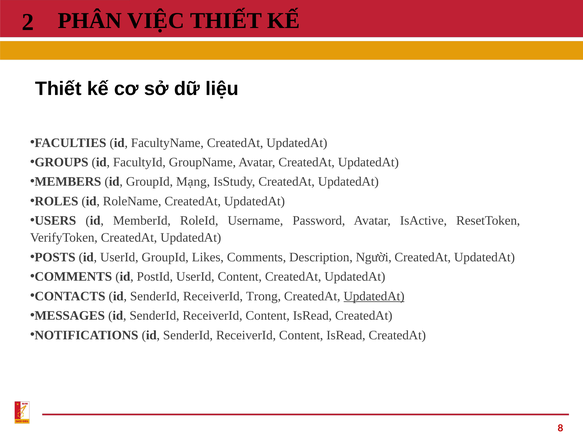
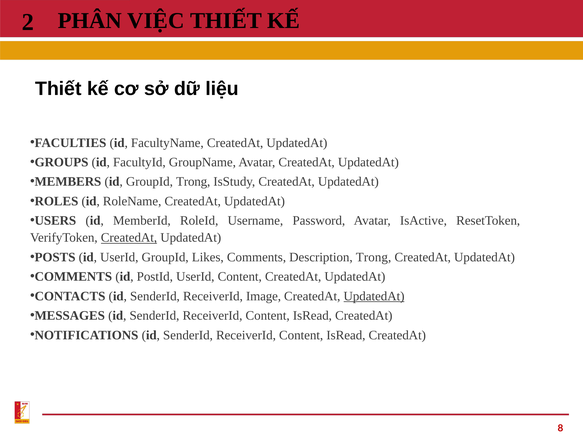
GroupId Mạng: Mạng -> Trong
CreatedAt at (129, 238) underline: none -> present
Description Người: Người -> Trong
Trong: Trong -> Image
